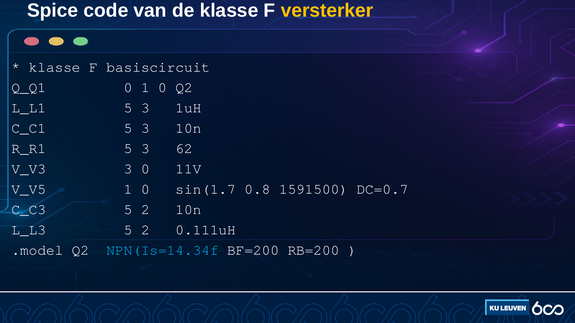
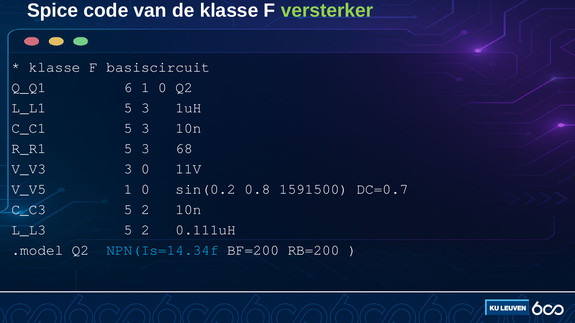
versterker colour: yellow -> light green
Q_Q1 0: 0 -> 6
62: 62 -> 68
sin(1.7: sin(1.7 -> sin(0.2
